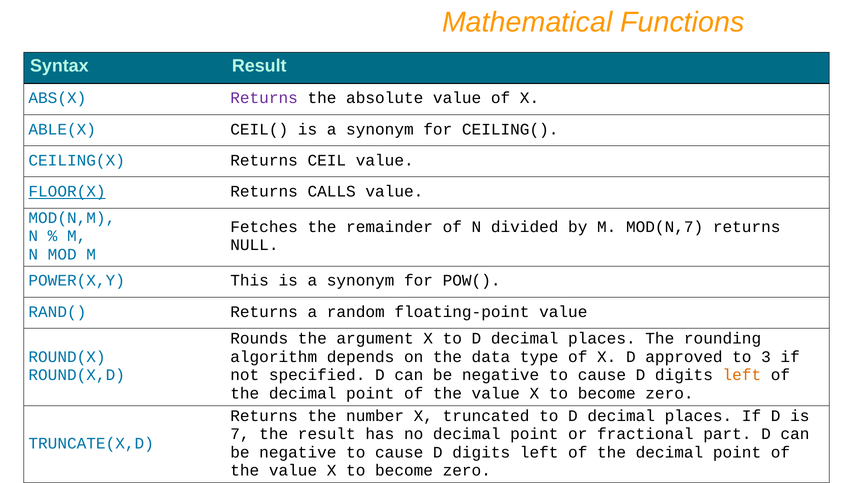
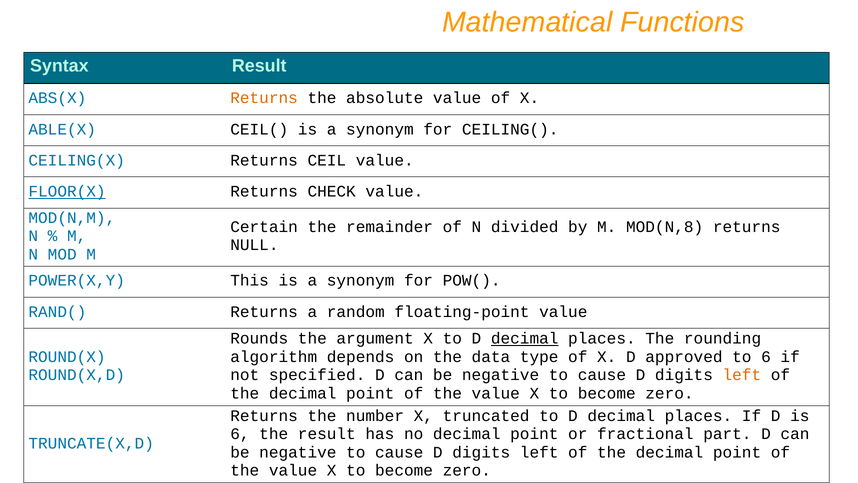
Returns at (264, 98) colour: purple -> orange
CALLS: CALLS -> CHECK
Fetches: Fetches -> Certain
MOD(N,7: MOD(N,7 -> MOD(N,8
decimal at (525, 338) underline: none -> present
to 3: 3 -> 6
7 at (240, 434): 7 -> 6
